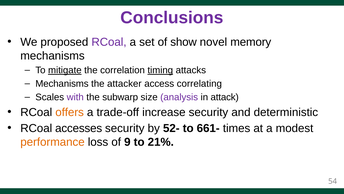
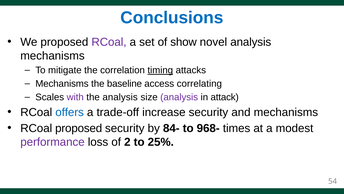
Conclusions colour: purple -> blue
novel memory: memory -> analysis
mitigate underline: present -> none
attacker: attacker -> baseline
the subwarp: subwarp -> analysis
offers colour: orange -> blue
and deterministic: deterministic -> mechanisms
RCoal accesses: accesses -> proposed
52-: 52- -> 84-
661-: 661- -> 968-
performance colour: orange -> purple
9: 9 -> 2
21%: 21% -> 25%
